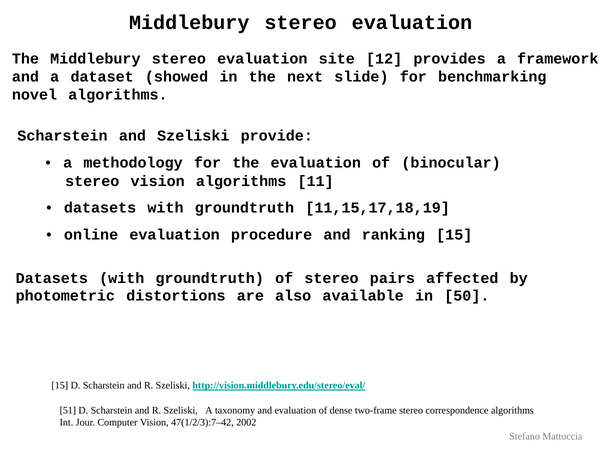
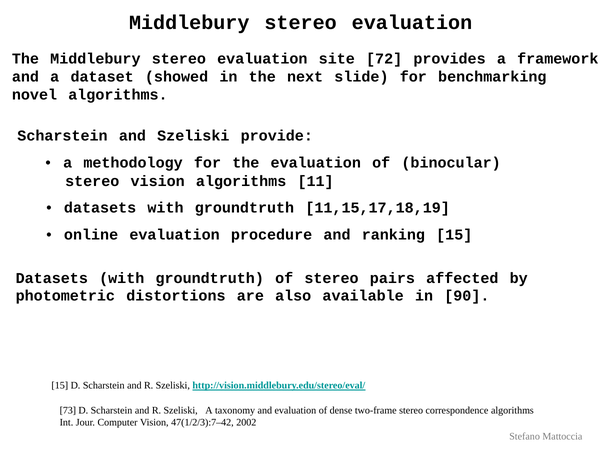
12: 12 -> 72
50: 50 -> 90
51: 51 -> 73
